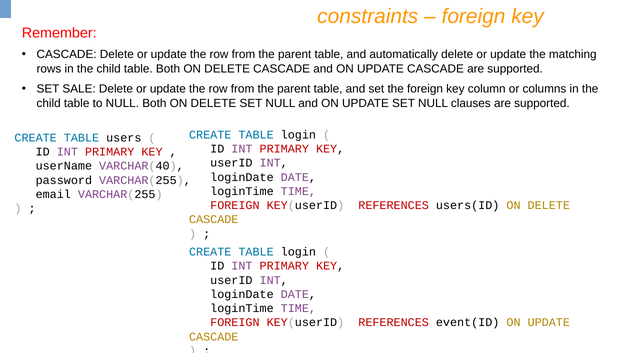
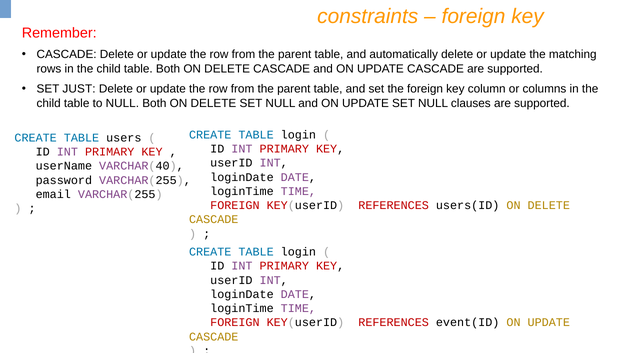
SALE: SALE -> JUST
